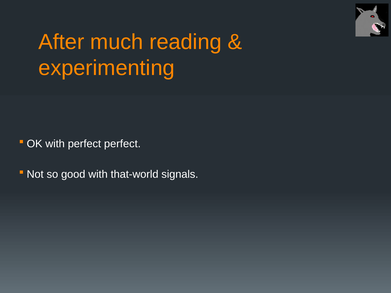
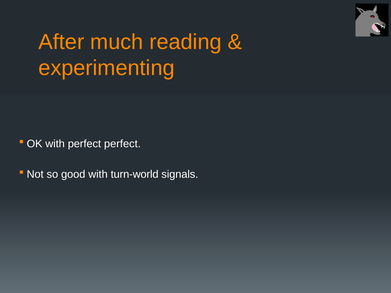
that-world: that-world -> turn-world
